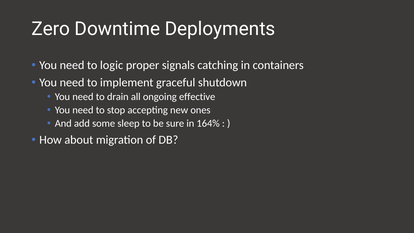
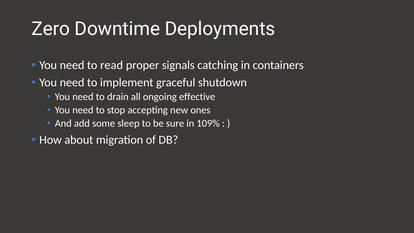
logic: logic -> read
164%: 164% -> 109%
